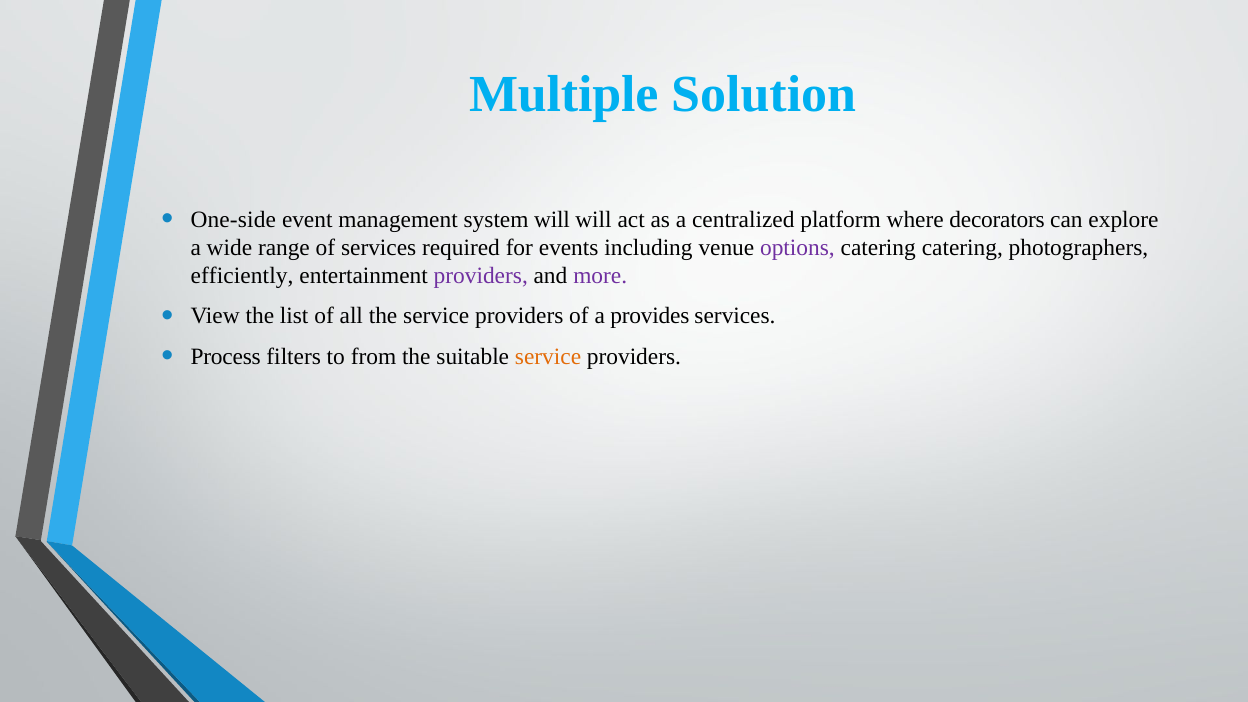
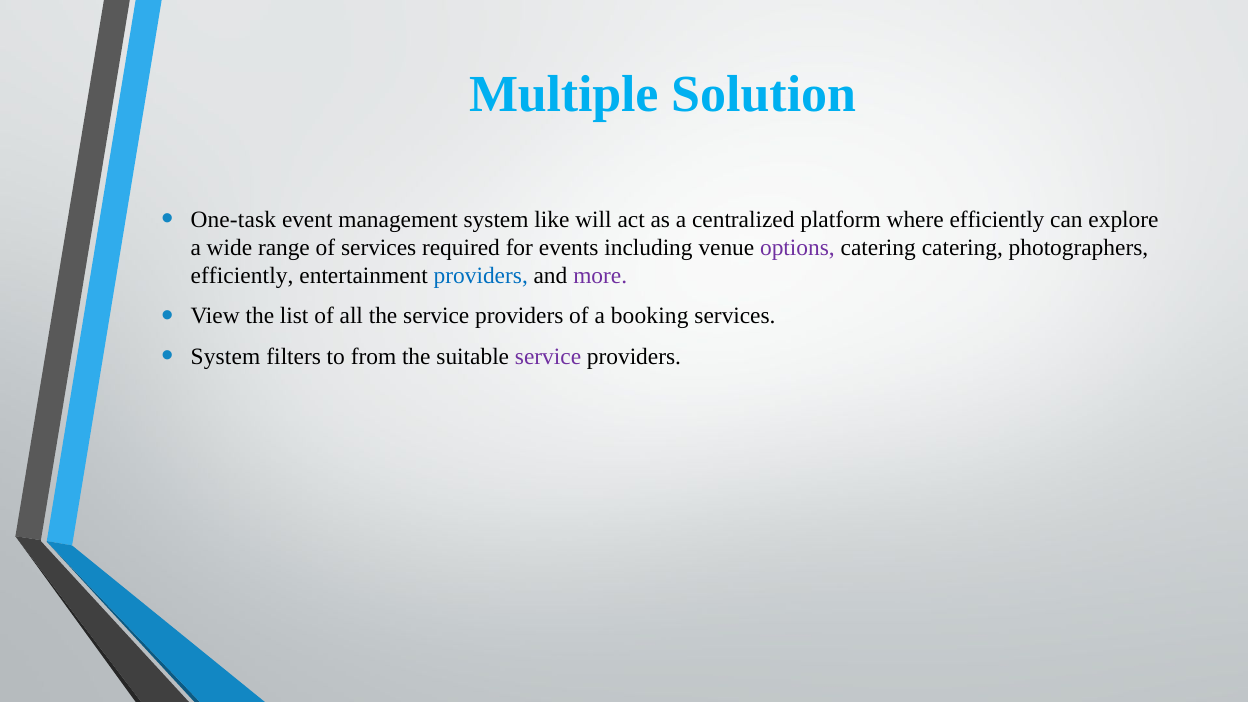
One-side: One-side -> One-task
system will: will -> like
where decorators: decorators -> efficiently
providers at (481, 276) colour: purple -> blue
provides: provides -> booking
Process at (226, 357): Process -> System
service at (548, 357) colour: orange -> purple
